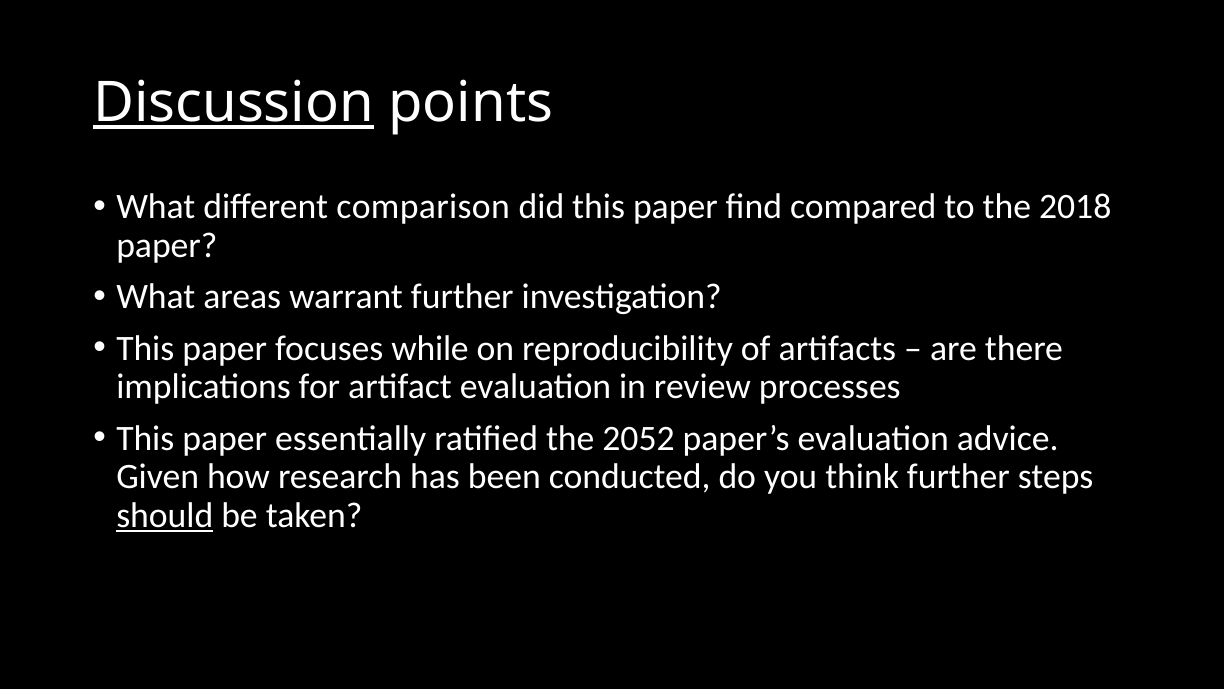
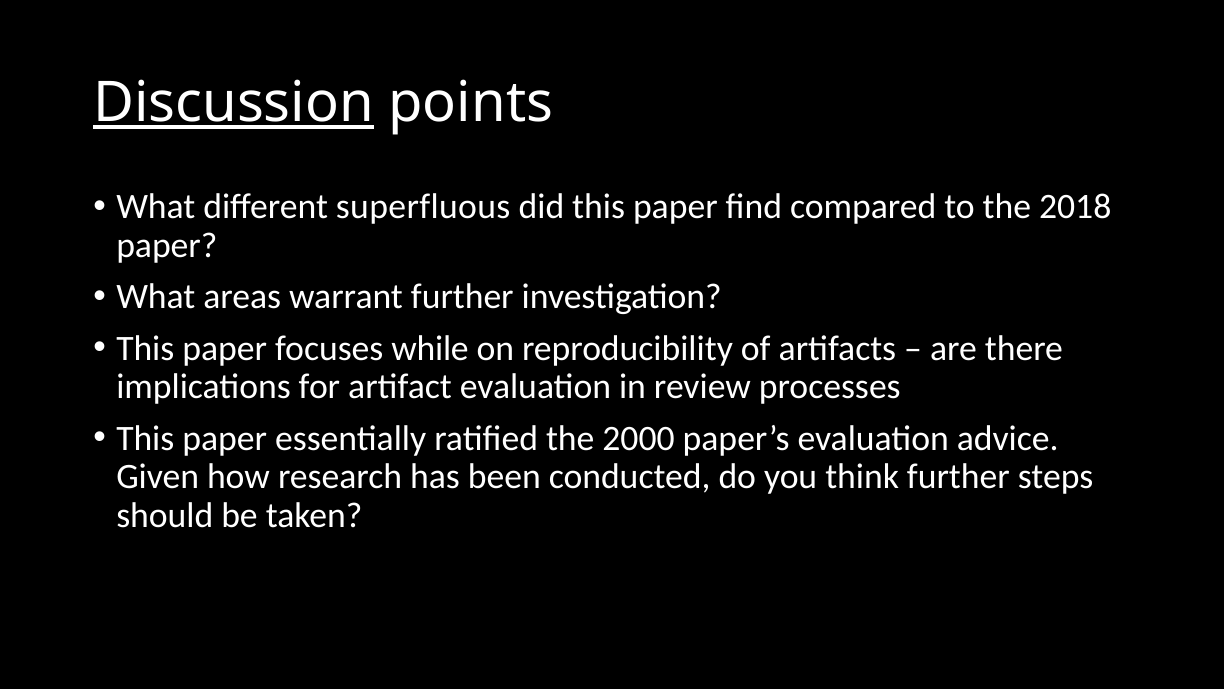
comparison: comparison -> superfluous
2052: 2052 -> 2000
should underline: present -> none
